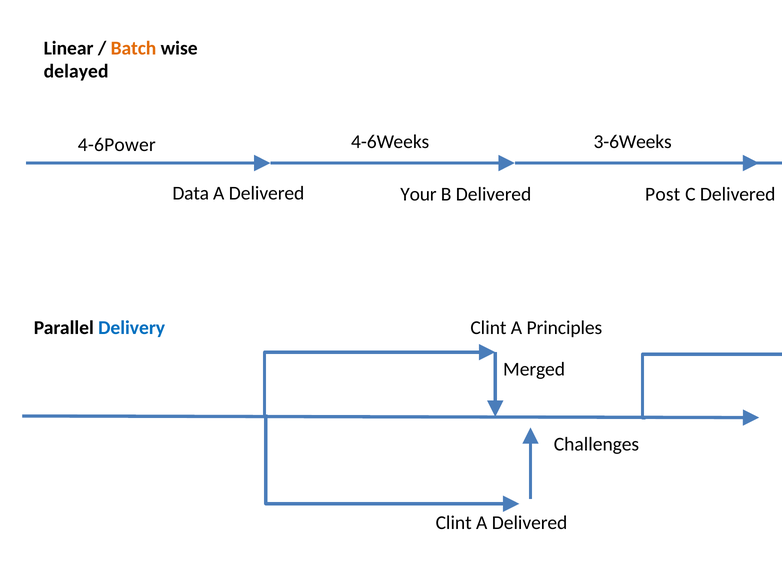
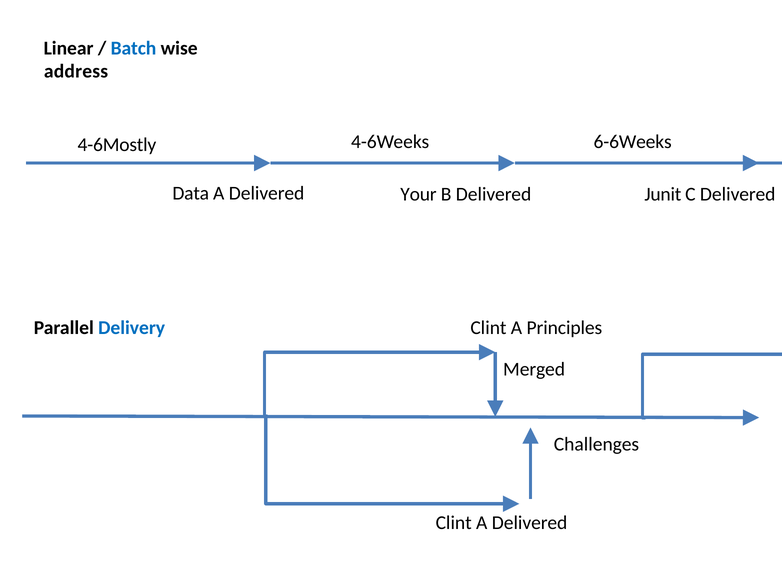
Batch colour: orange -> blue
delayed: delayed -> address
4-6Power: 4-6Power -> 4-6Mostly
3-6Weeks: 3-6Weeks -> 6-6Weeks
Post: Post -> Junit
